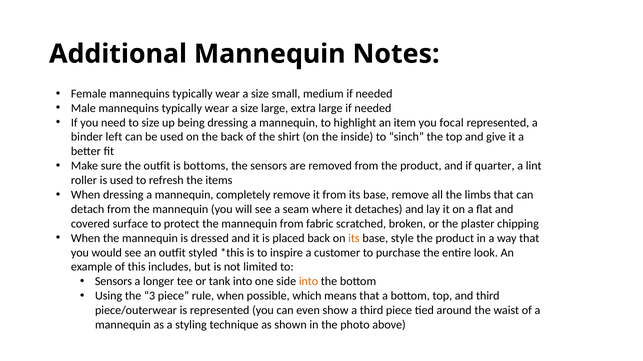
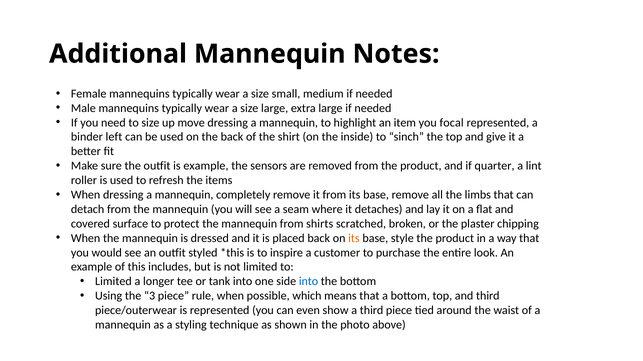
being: being -> move
is bottoms: bottoms -> example
fabric: fabric -> shirts
Sensors at (114, 282): Sensors -> Limited
into at (309, 282) colour: orange -> blue
